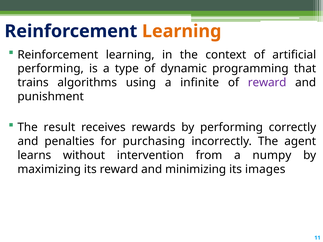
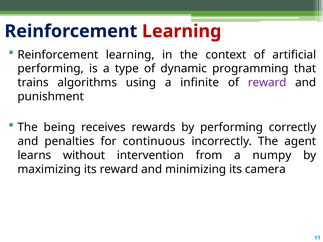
Learning at (182, 31) colour: orange -> red
result: result -> being
purchasing: purchasing -> continuous
images: images -> camera
